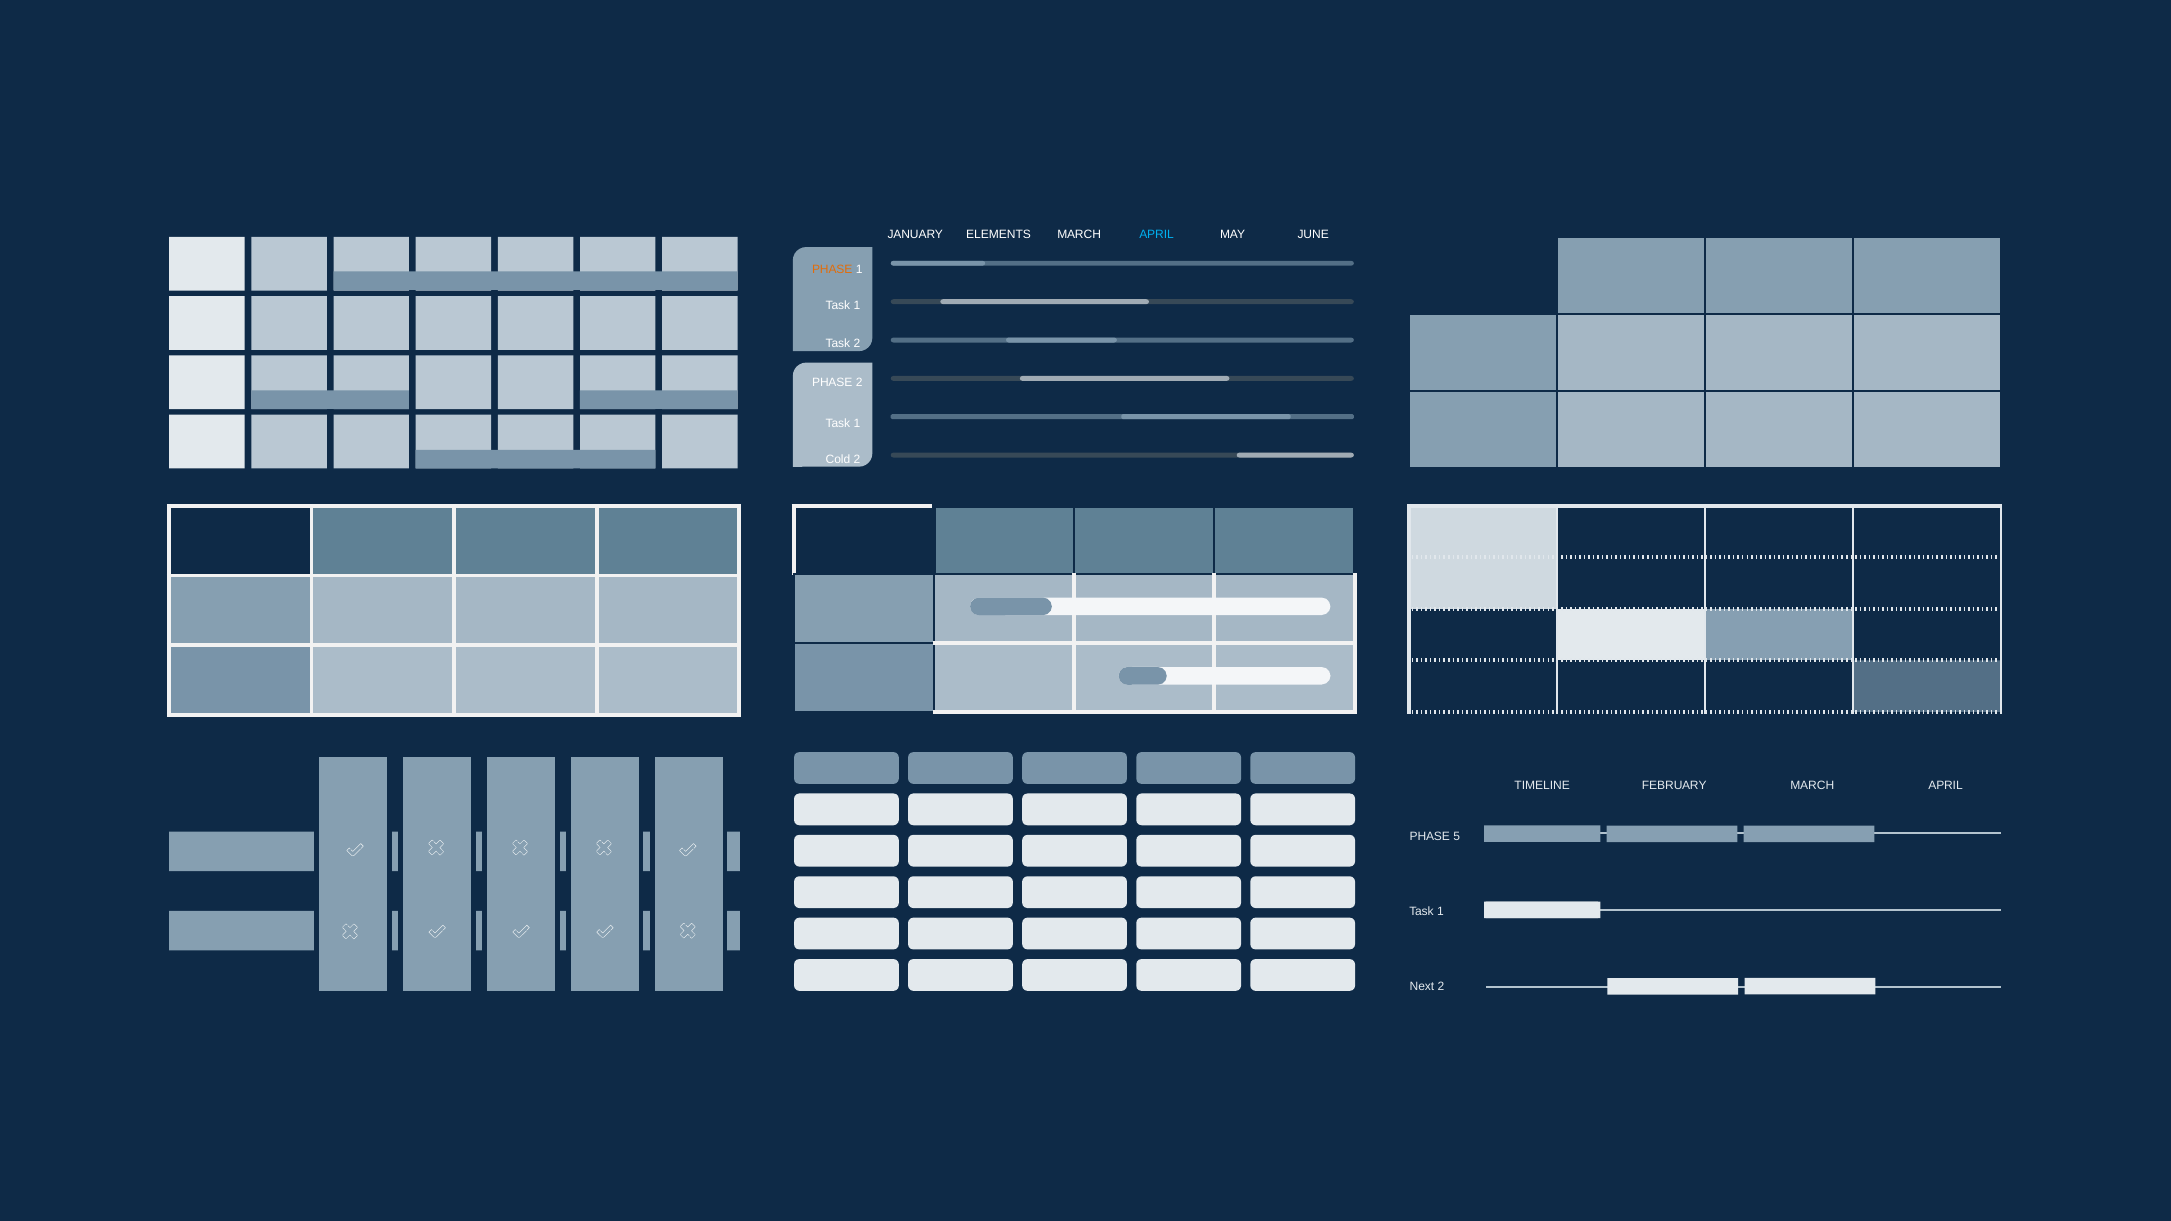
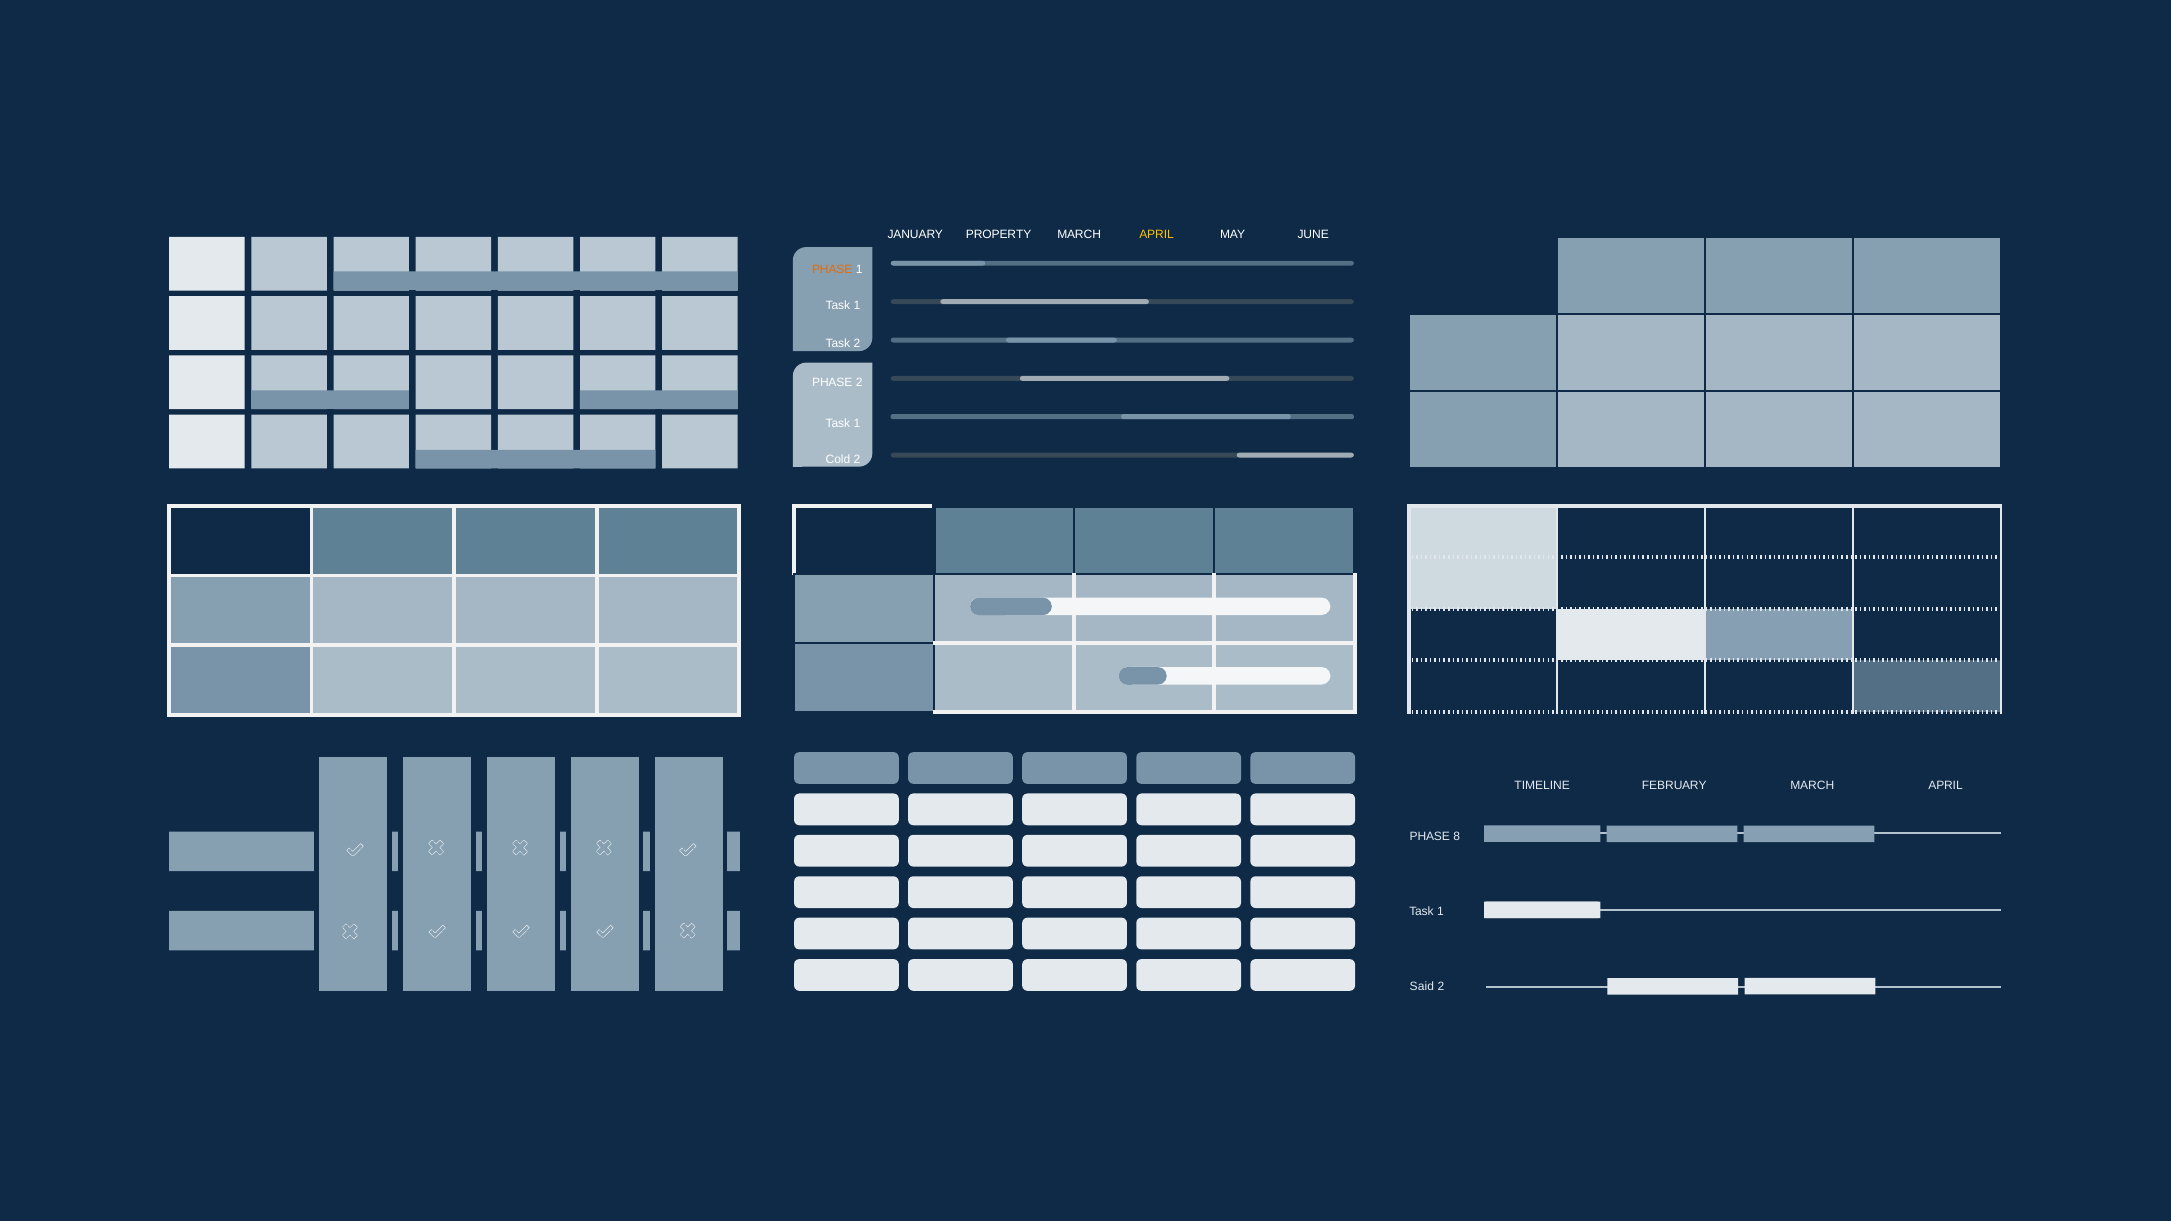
ELEMENTS: ELEMENTS -> PROPERTY
APRIL at (1157, 234) colour: light blue -> yellow
5: 5 -> 8
Next: Next -> Said
